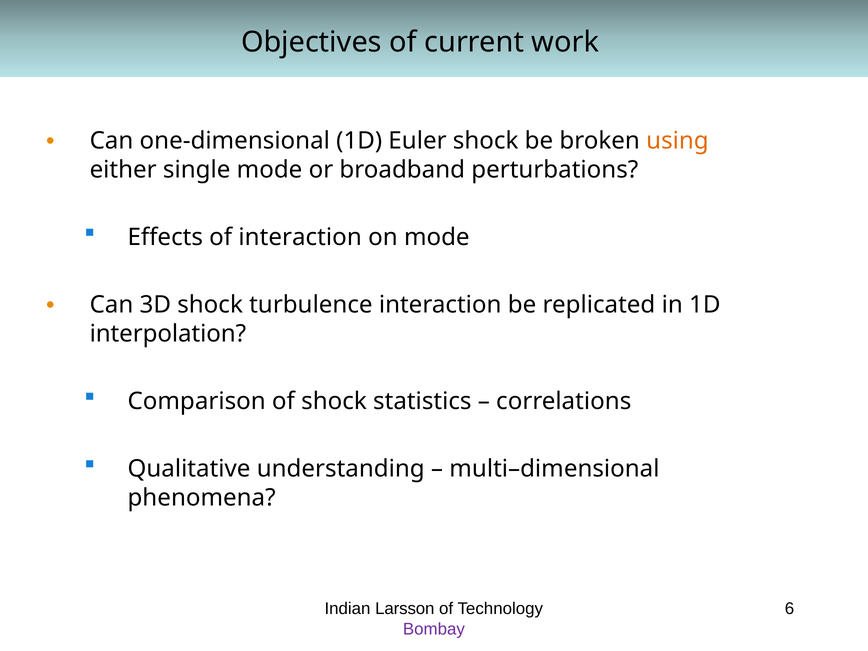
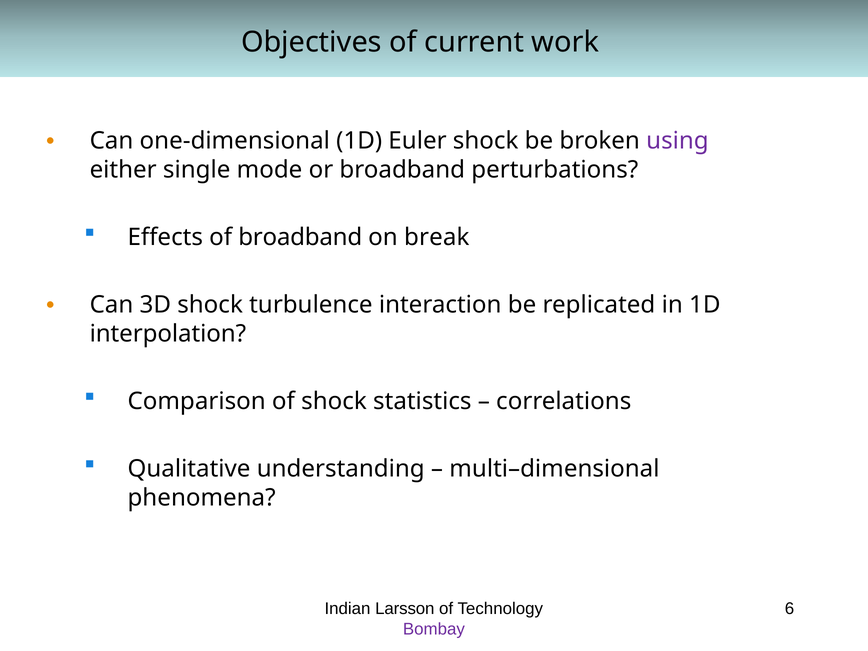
using colour: orange -> purple
of interaction: interaction -> broadband
on mode: mode -> break
